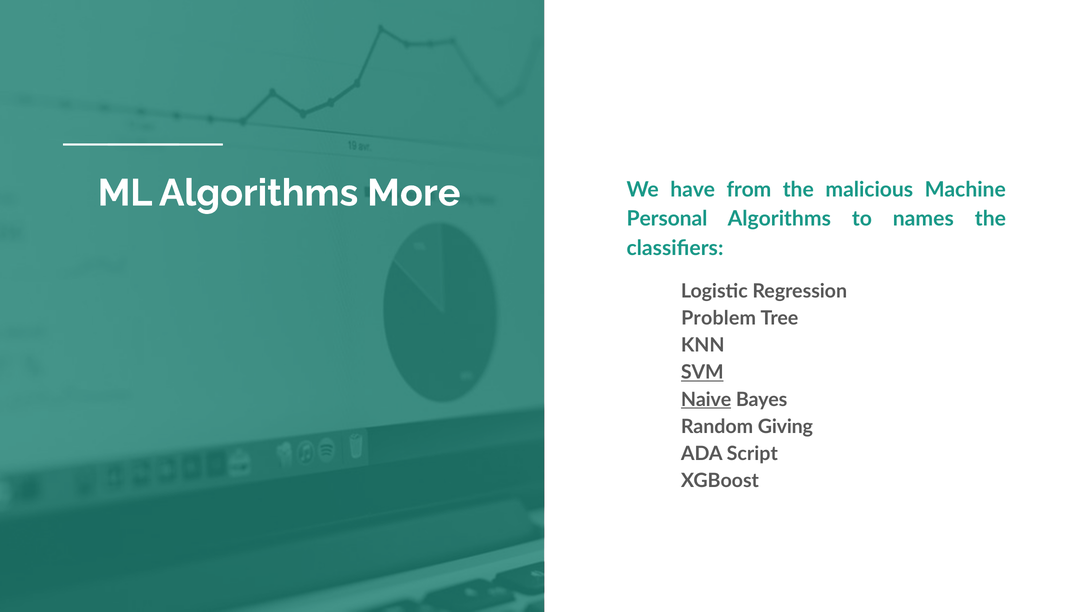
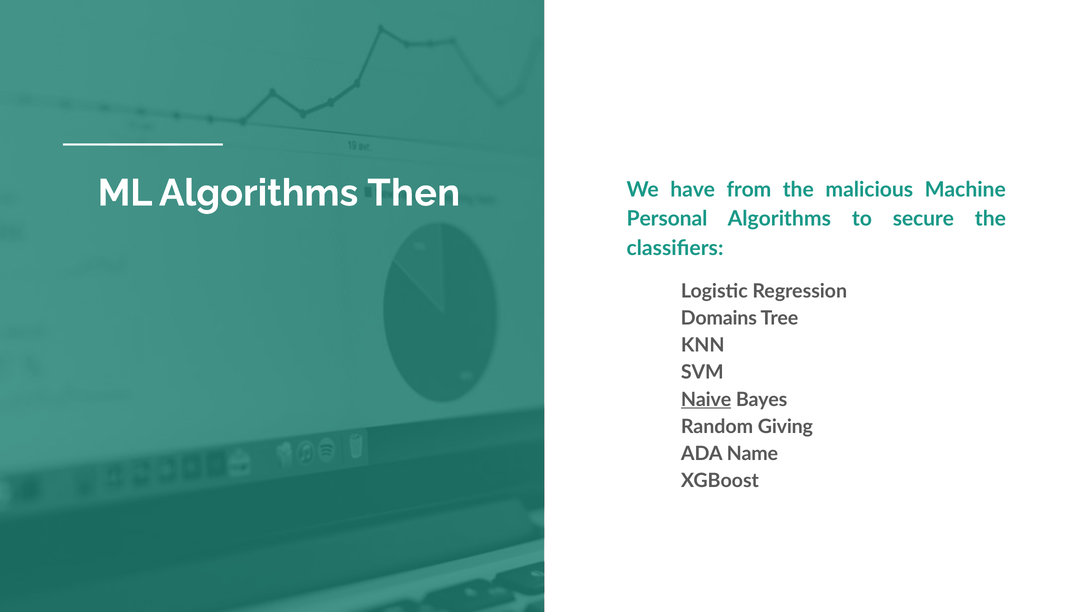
More: More -> Then
names: names -> secure
Problem: Problem -> Domains
SVM underline: present -> none
Script: Script -> Name
